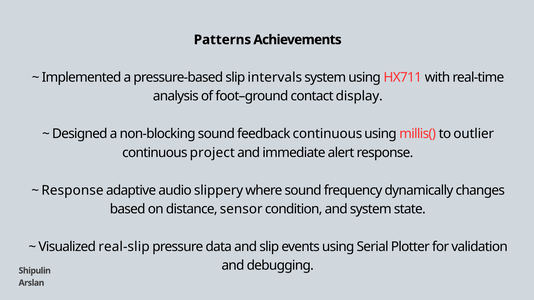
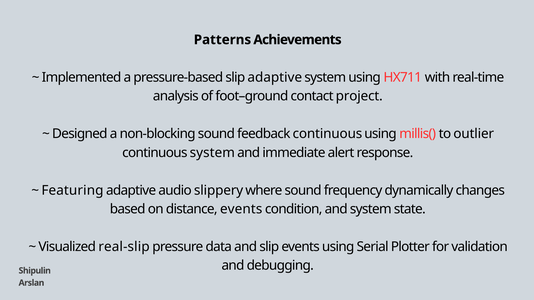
slip intervals: intervals -> adaptive
display: display -> project
continuous project: project -> system
Response at (72, 190): Response -> Featuring
distance sensor: sensor -> events
